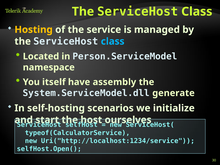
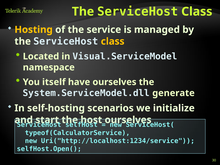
class at (113, 41) colour: light blue -> yellow
Person.ServiceModel: Person.ServiceModel -> Visual.ServiceModel
have assembly: assembly -> ourselves
